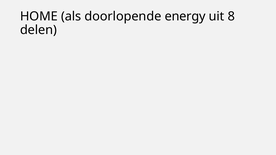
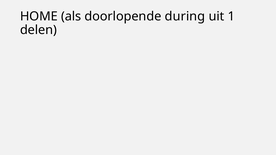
energy: energy -> during
8: 8 -> 1
